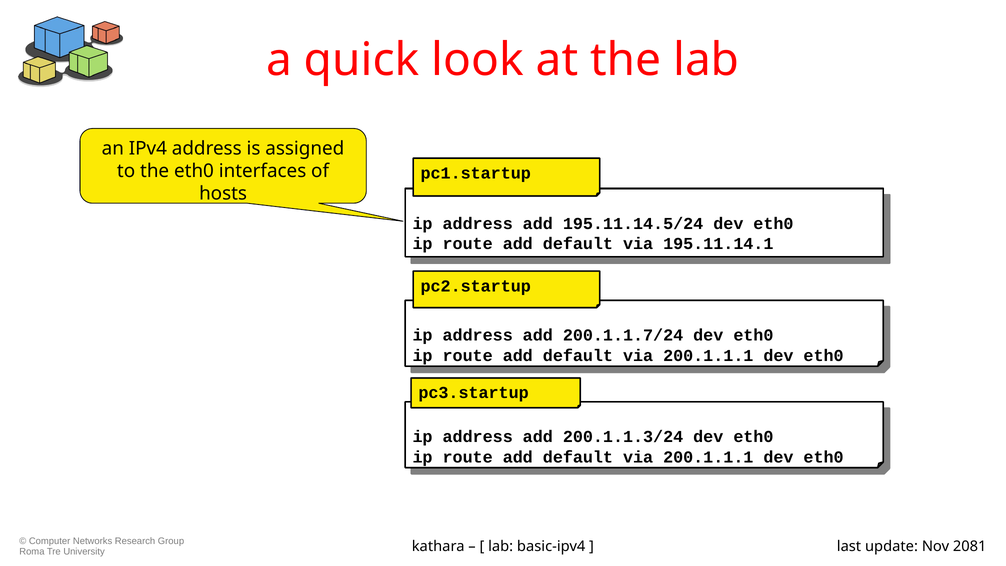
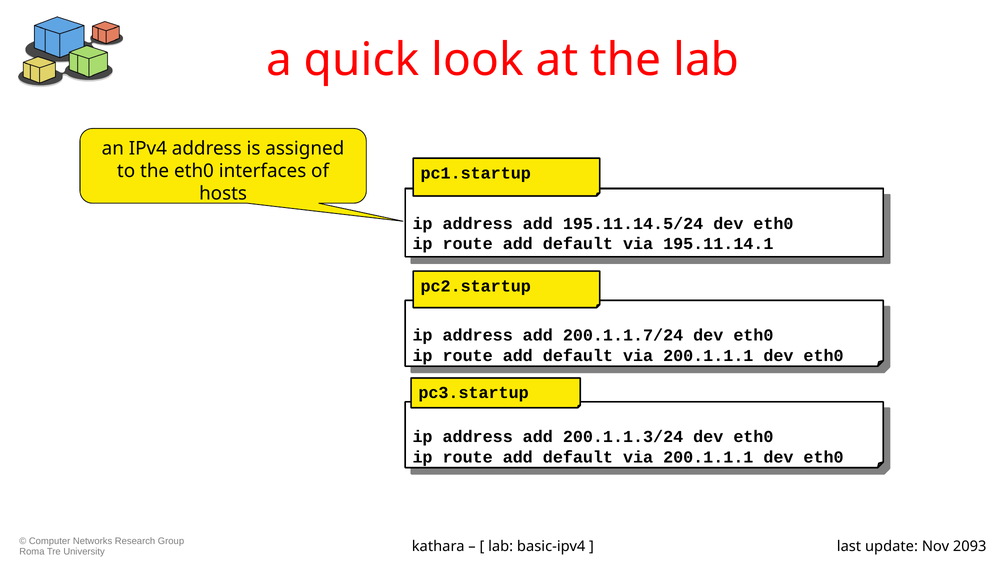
2081: 2081 -> 2093
